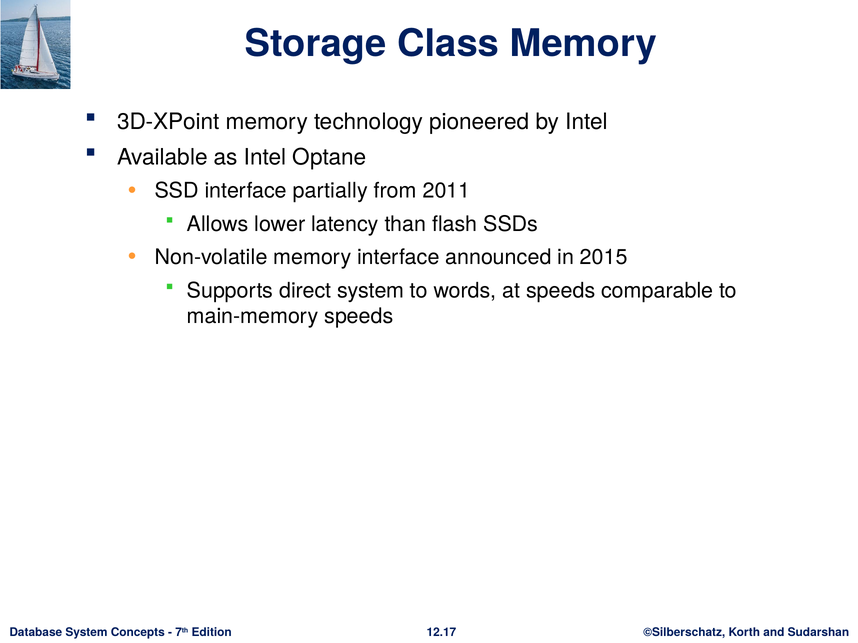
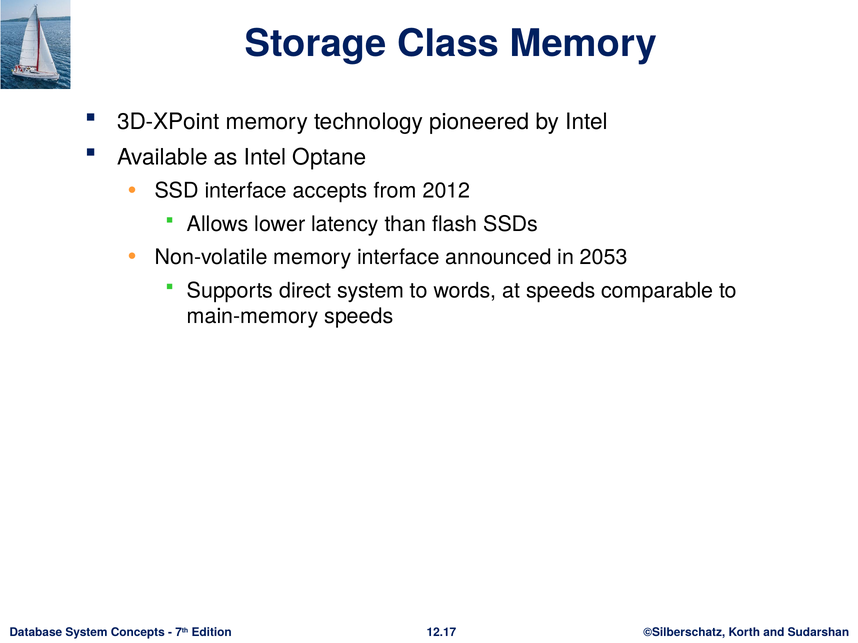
partially: partially -> accepts
2011: 2011 -> 2012
2015: 2015 -> 2053
